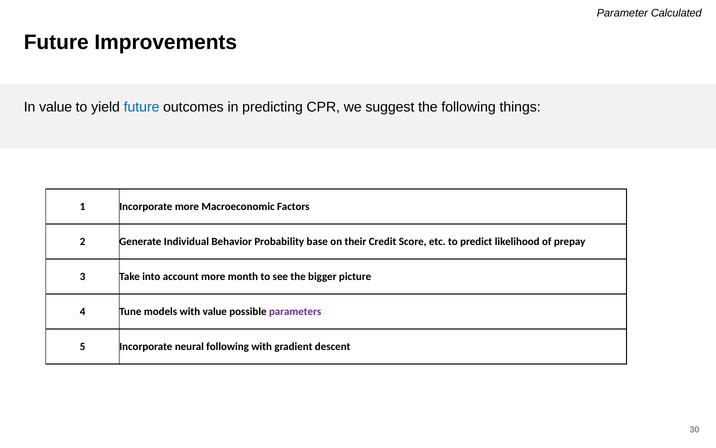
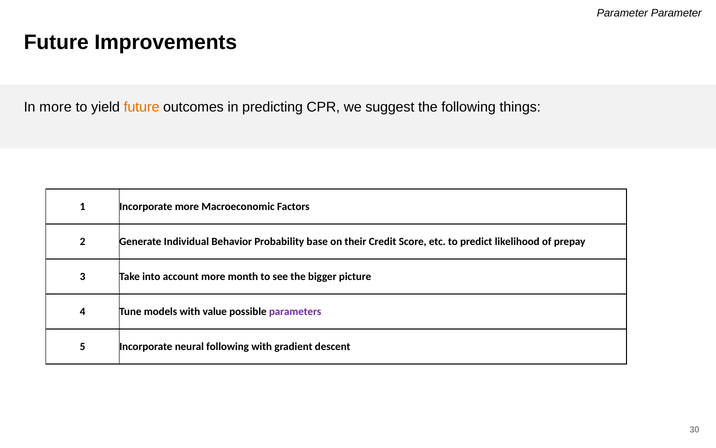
Parameter Calculated: Calculated -> Parameter
In value: value -> more
future at (142, 107) colour: blue -> orange
